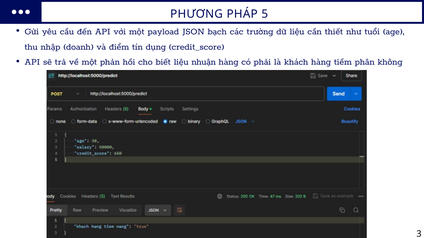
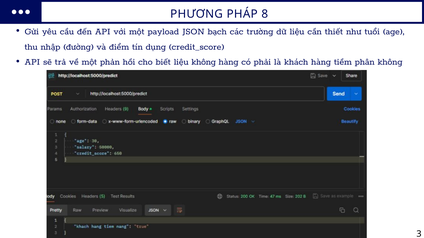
5: 5 -> 8
doanh: doanh -> đường
liệu nhuận: nhuận -> không
